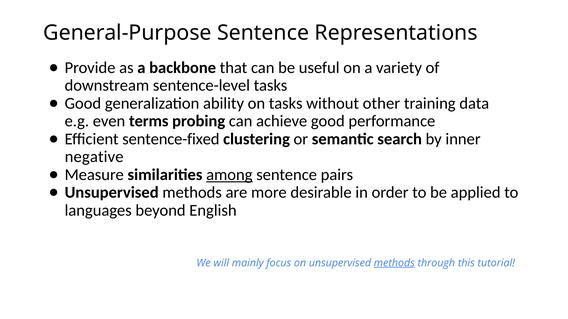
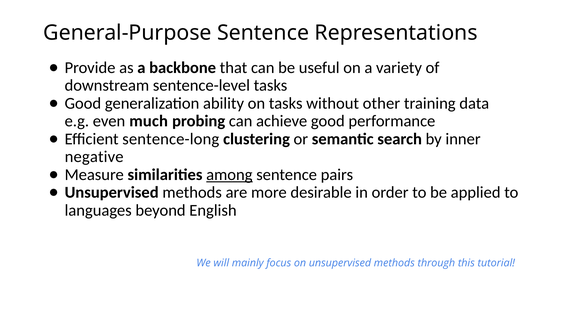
terms: terms -> much
sentence-fixed: sentence-fixed -> sentence-long
methods at (394, 263) underline: present -> none
